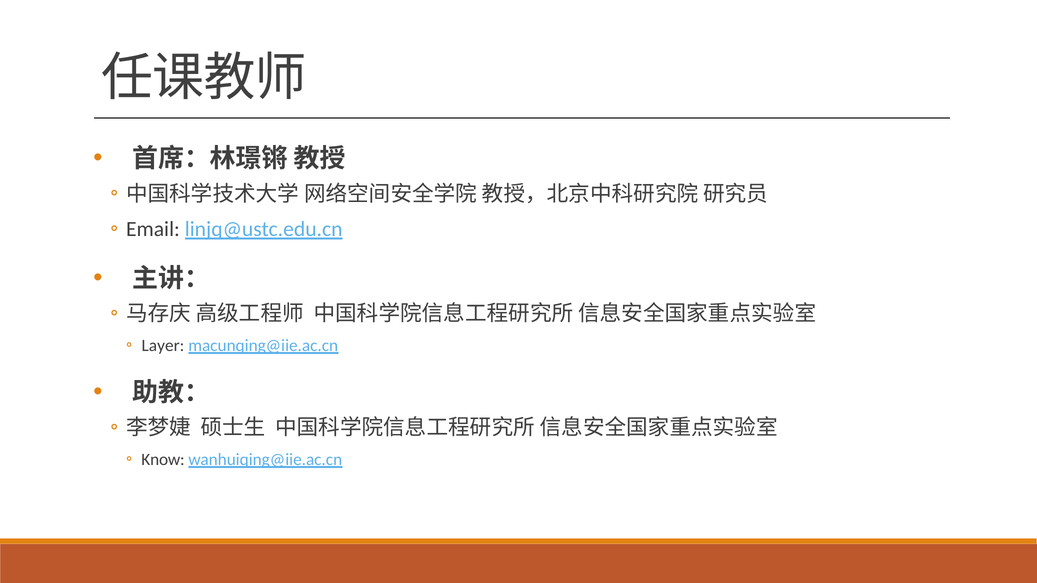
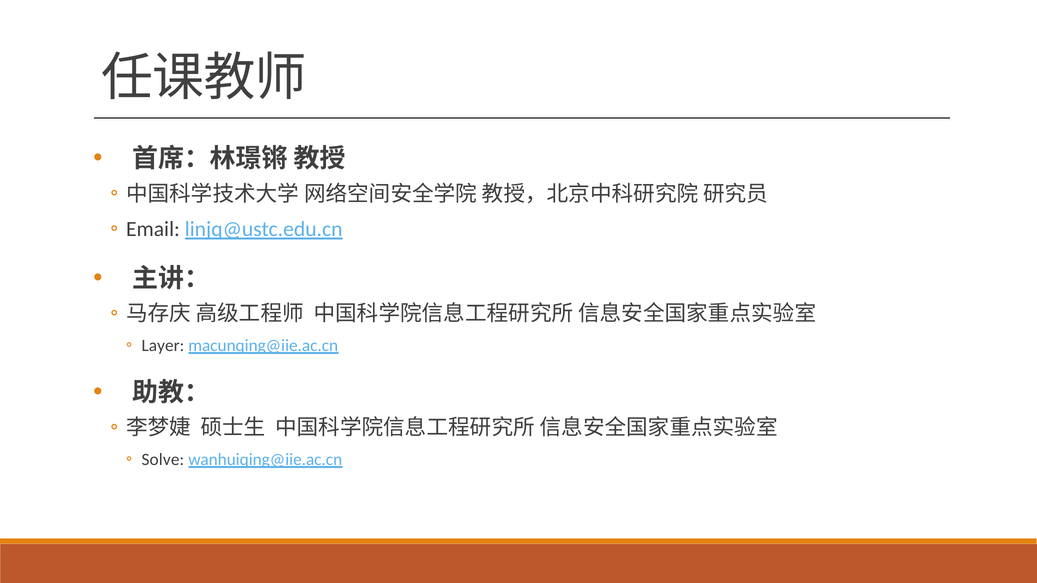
Know: Know -> Solve
